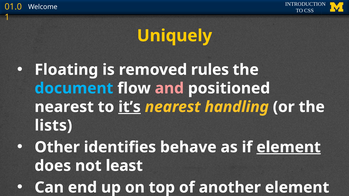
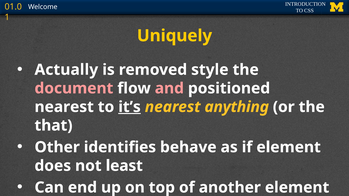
Floating: Floating -> Actually
rules: rules -> style
document colour: light blue -> pink
handling: handling -> anything
lists: lists -> that
element at (289, 147) underline: present -> none
